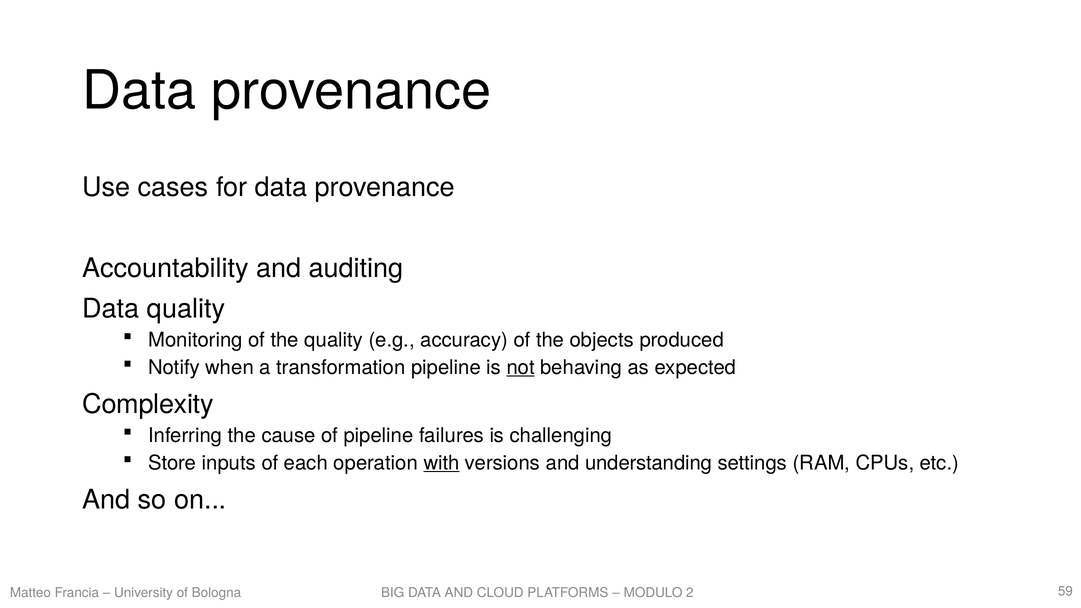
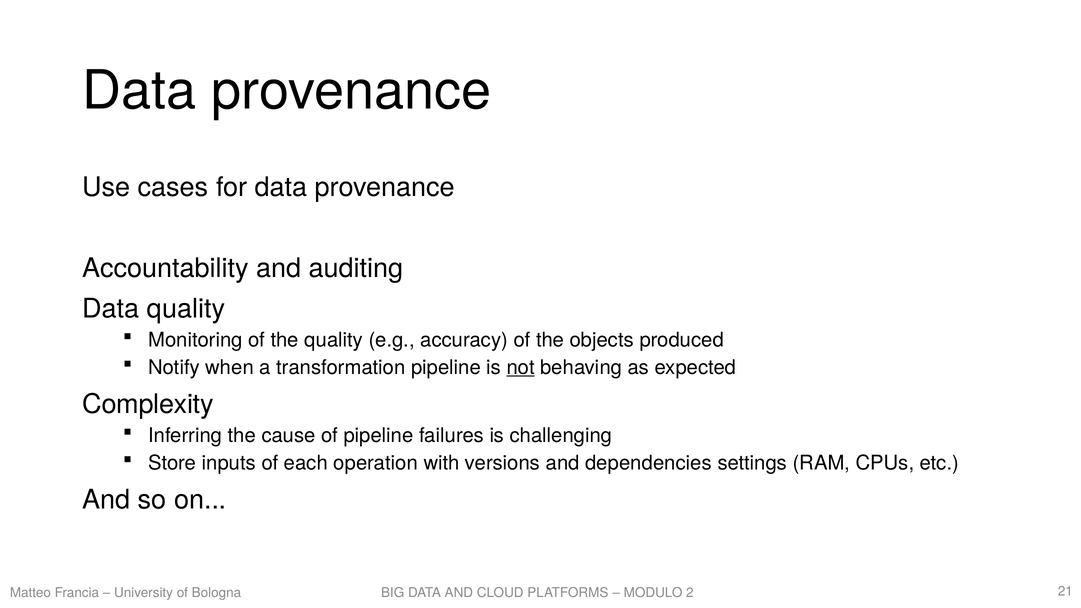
with underline: present -> none
understanding: understanding -> dependencies
59: 59 -> 21
